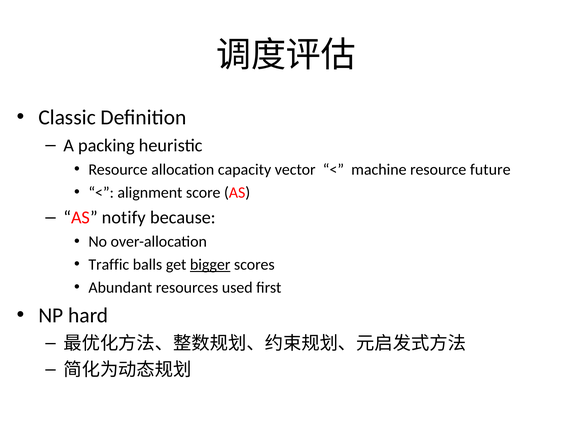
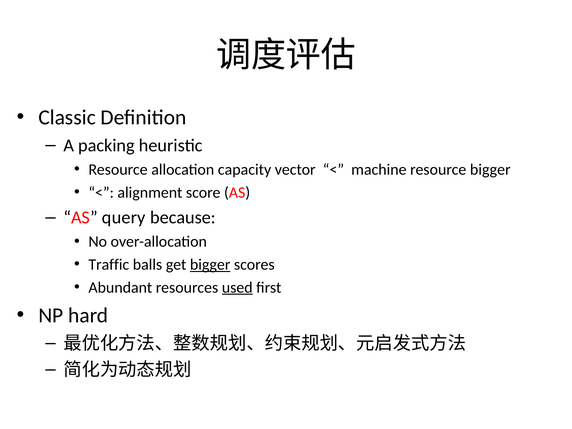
resource future: future -> bigger
notify: notify -> query
used underline: none -> present
